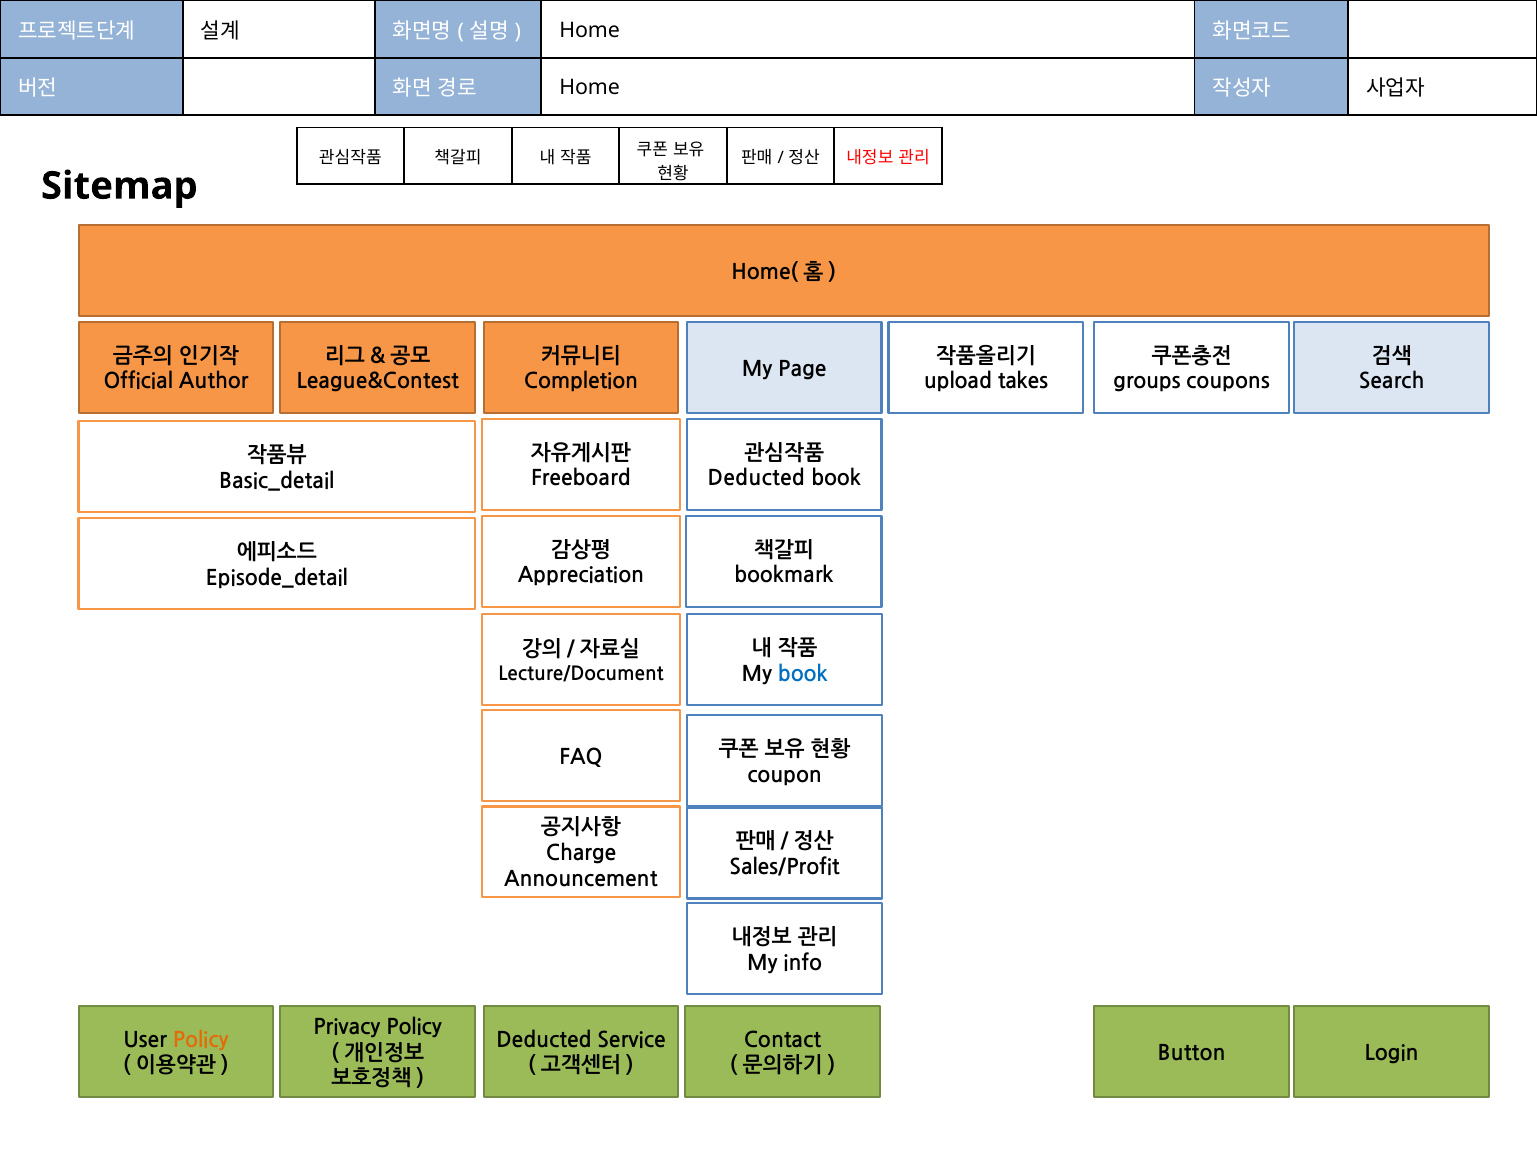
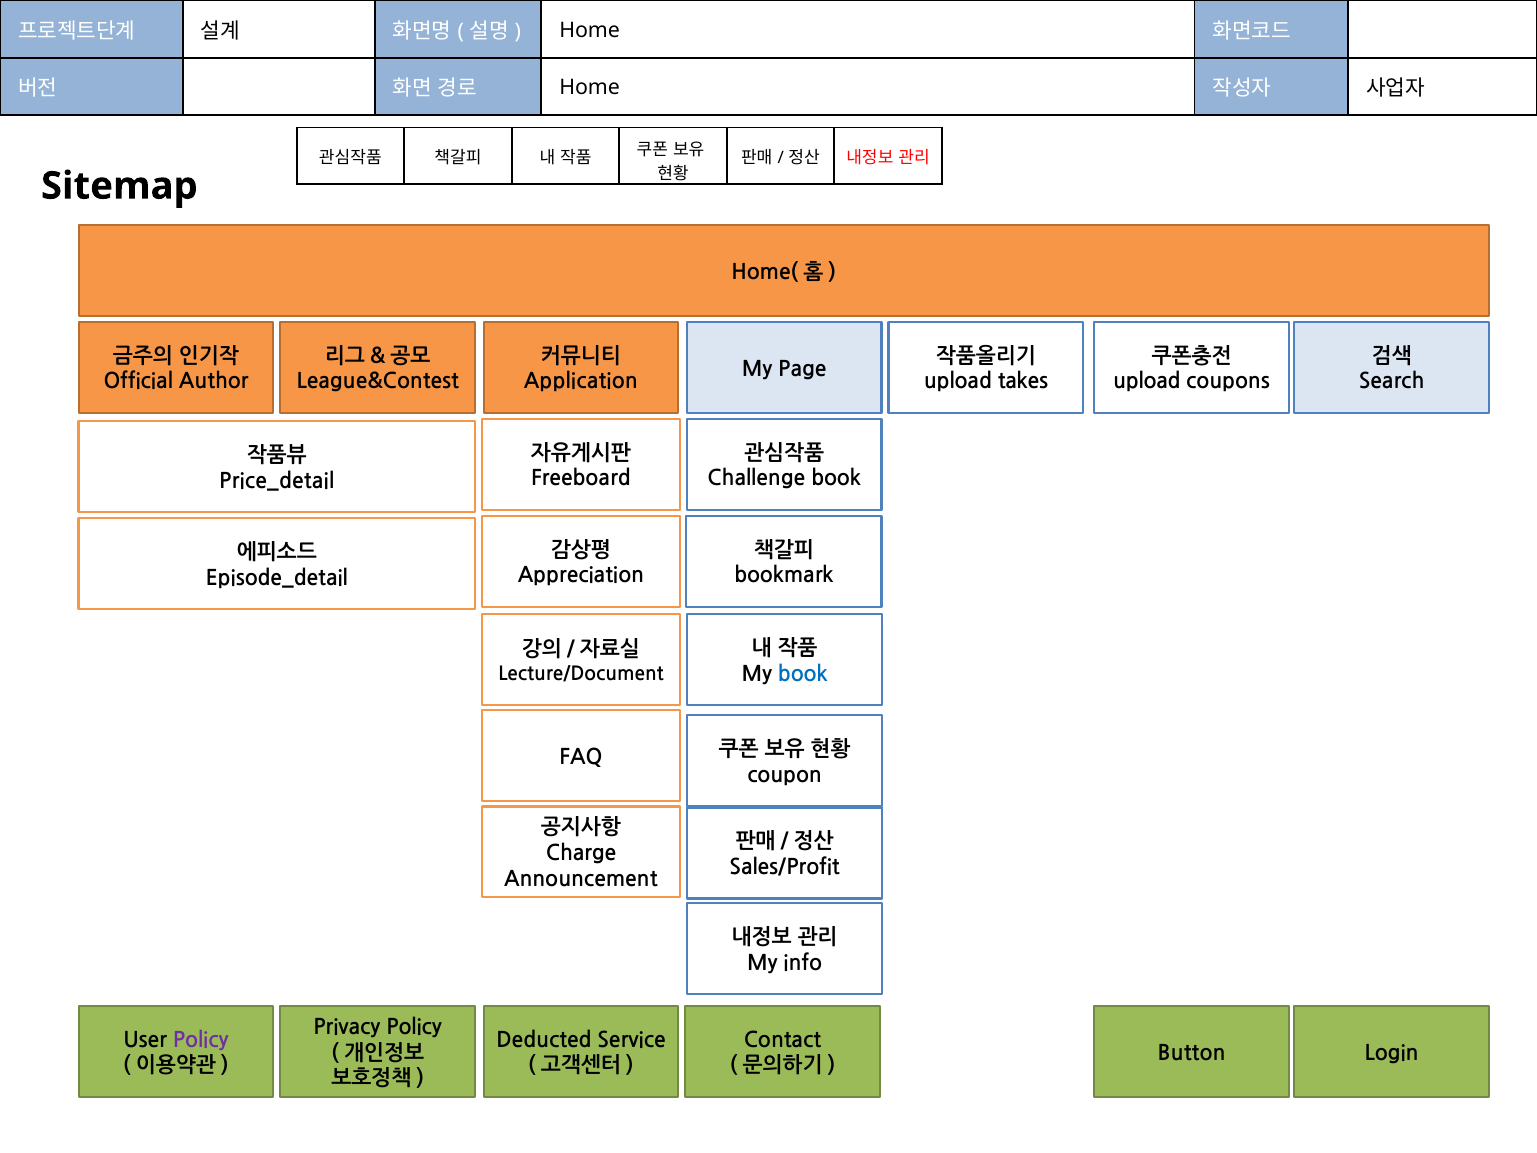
Completion: Completion -> Application
groups at (1147, 382): groups -> upload
Deducted at (756, 479): Deducted -> Challenge
Basic_detail: Basic_detail -> Price_detail
Policy at (201, 1040) colour: orange -> purple
